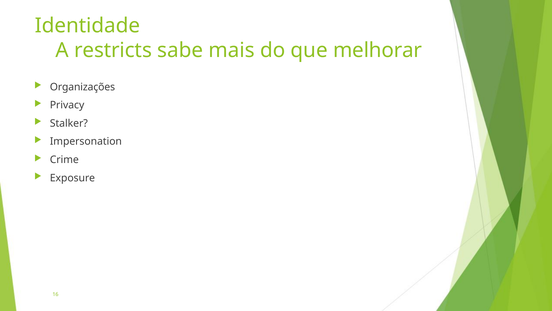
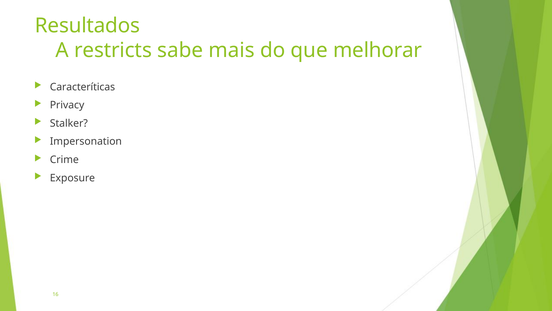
Identidade: Identidade -> Resultados
Organizações: Organizações -> Caracteríticas
